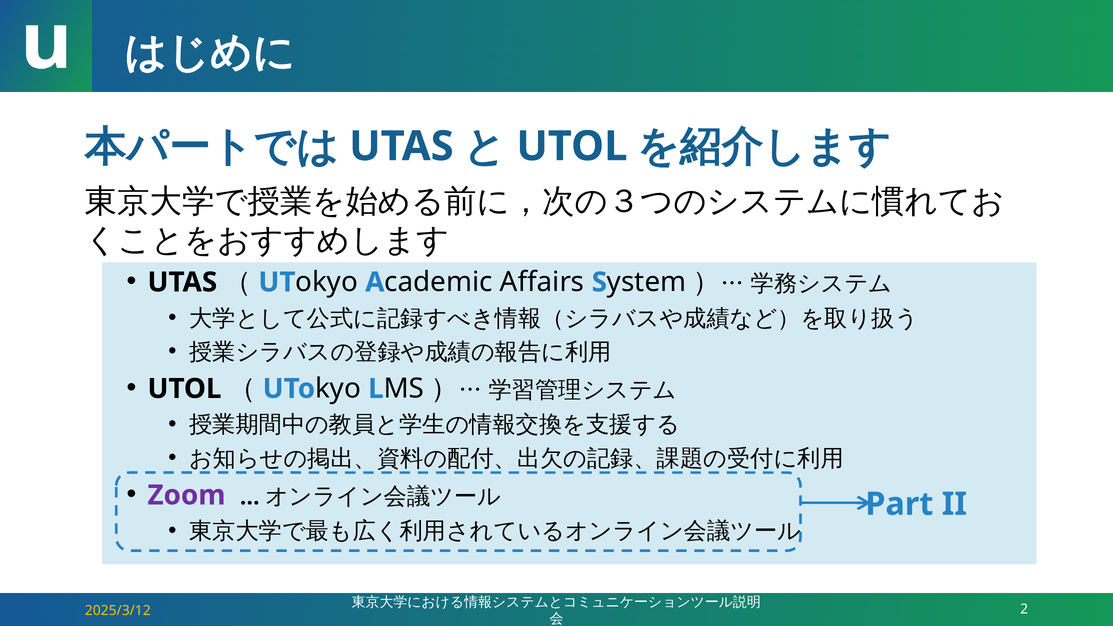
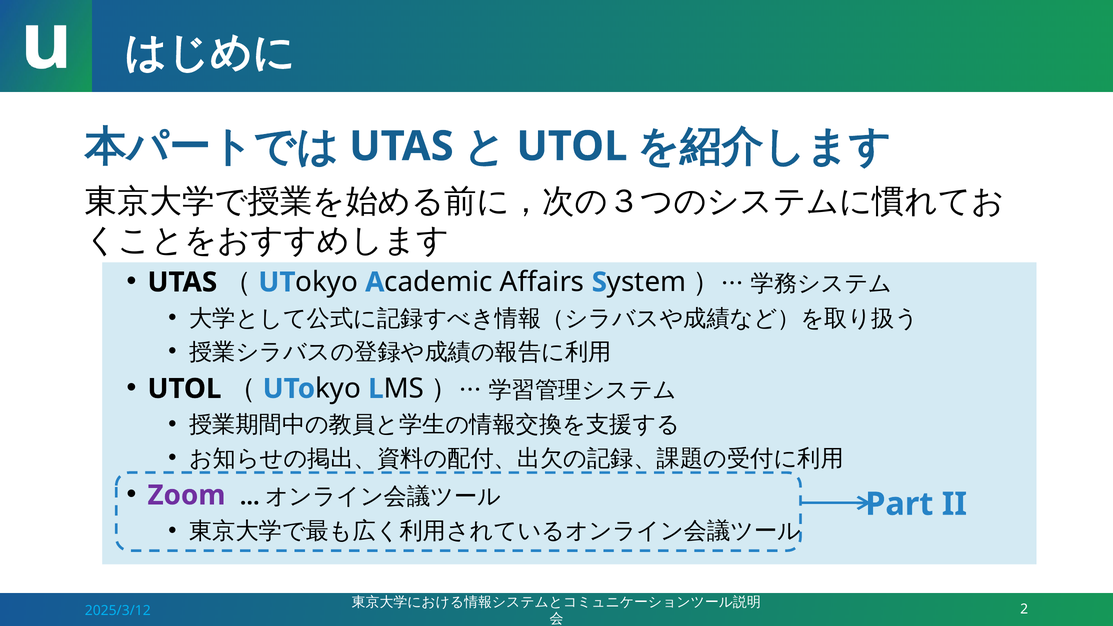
2025/3/12 colour: yellow -> light blue
